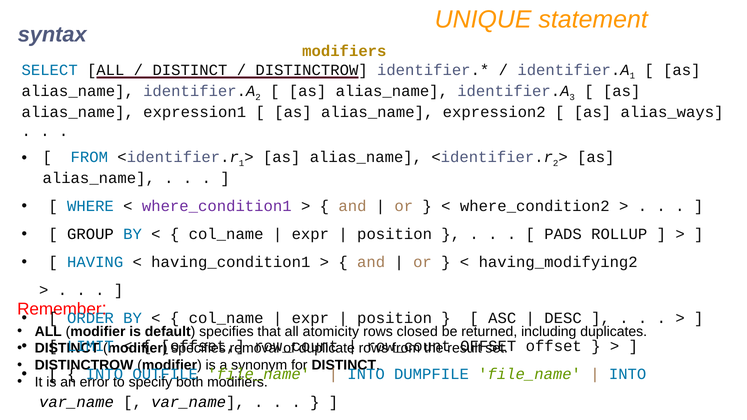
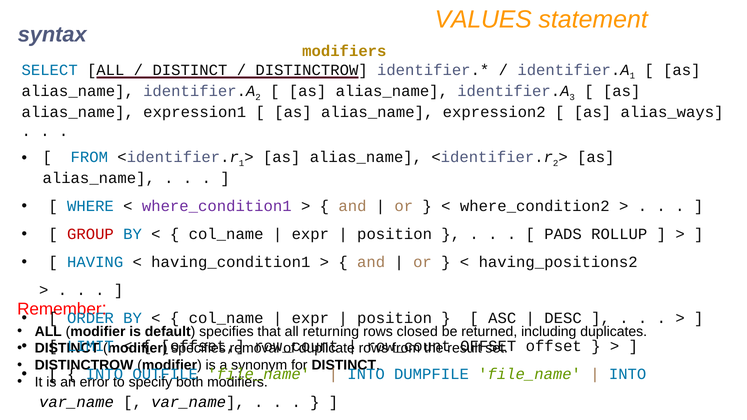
UNIQUE: UNIQUE -> VALUES
GROUP colour: black -> red
having_modifying2: having_modifying2 -> having_positions2
atomicity: atomicity -> returning
